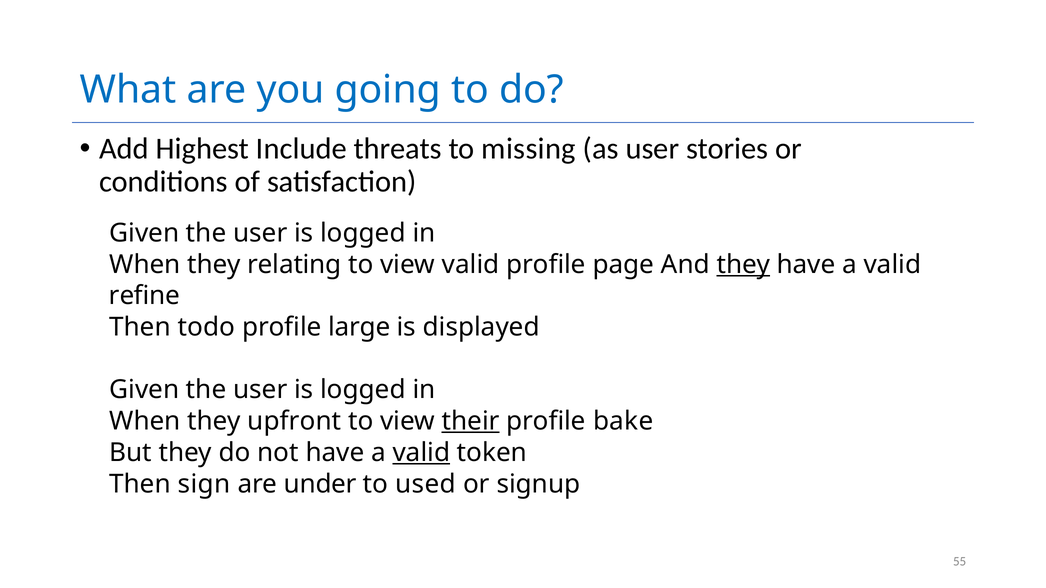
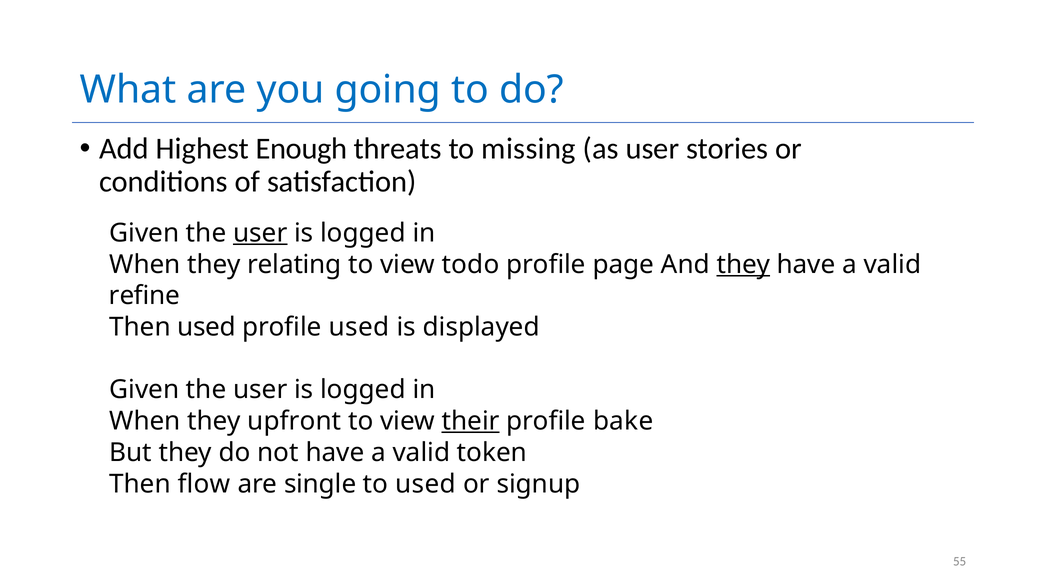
Include: Include -> Enough
user at (260, 233) underline: none -> present
view valid: valid -> todo
Then todo: todo -> used
profile large: large -> used
valid at (421, 453) underline: present -> none
sign: sign -> flow
under: under -> single
